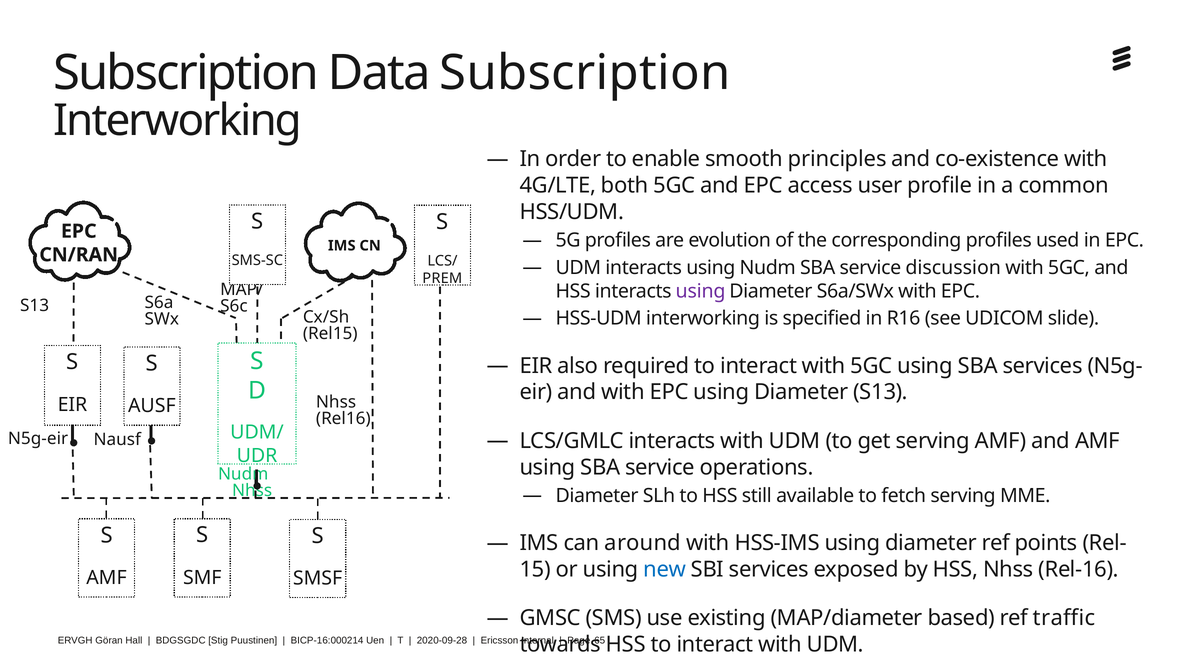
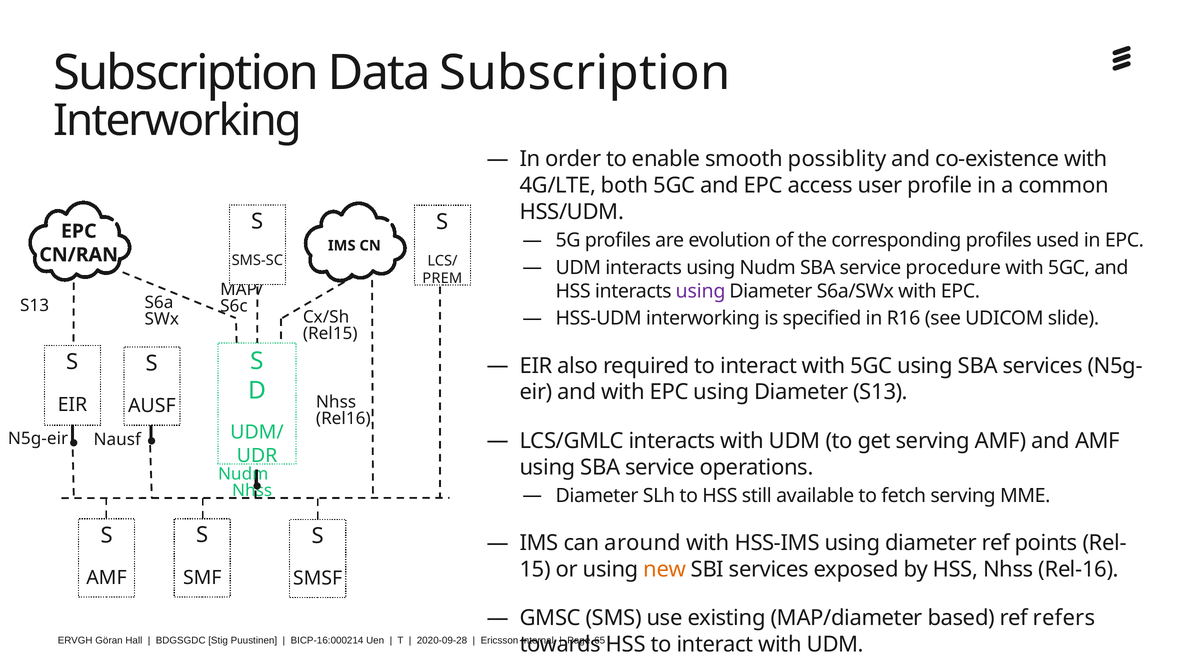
principles: principles -> possiblity
discussion: discussion -> procedure
new colour: blue -> orange
traffic: traffic -> refers
